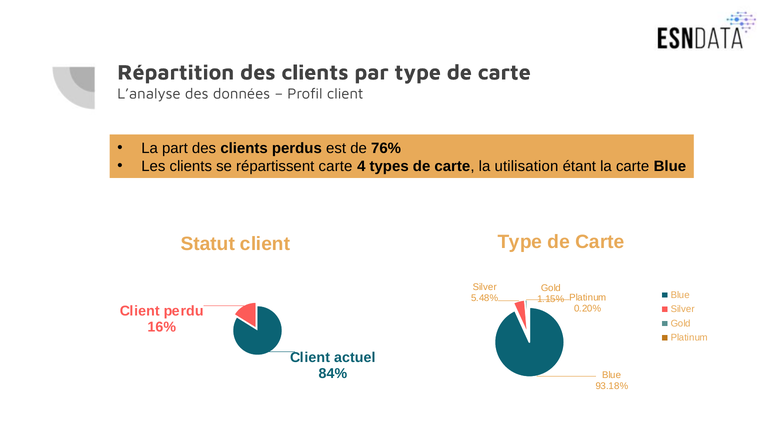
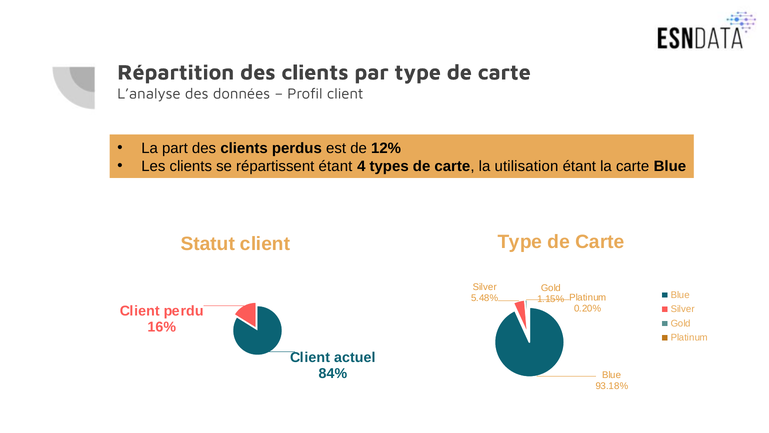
76%: 76% -> 12%
répartissent carte: carte -> étant
